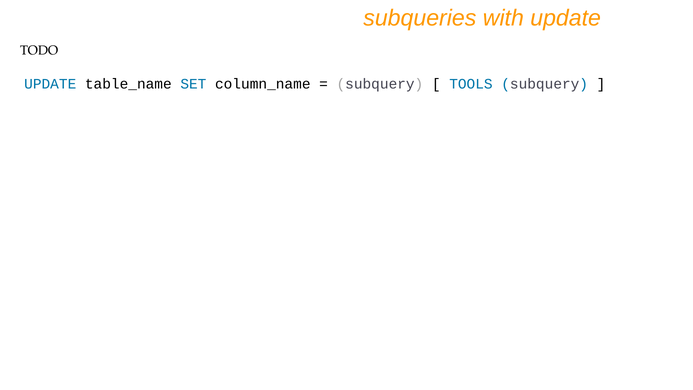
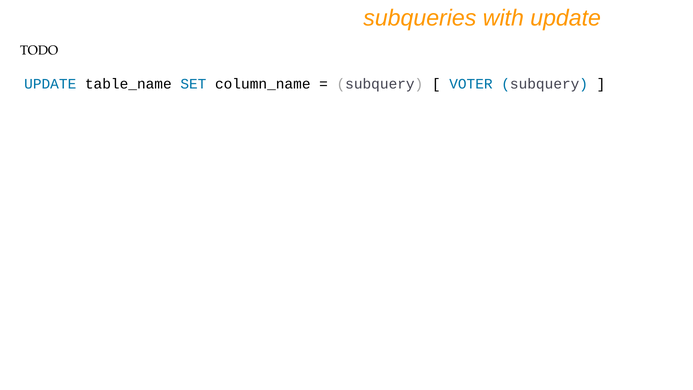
TOOLS: TOOLS -> VOTER
